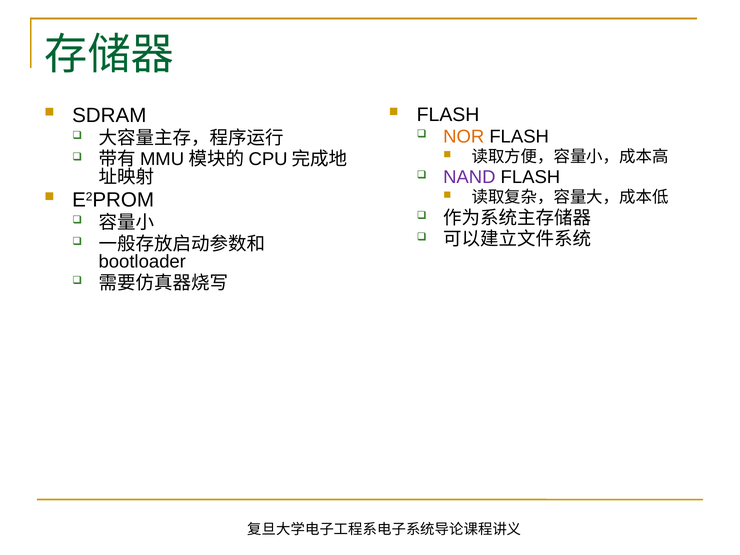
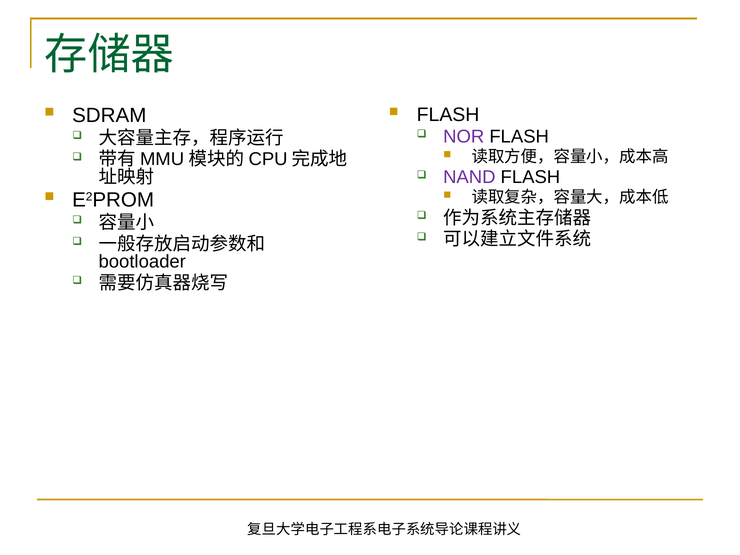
NOR colour: orange -> purple
